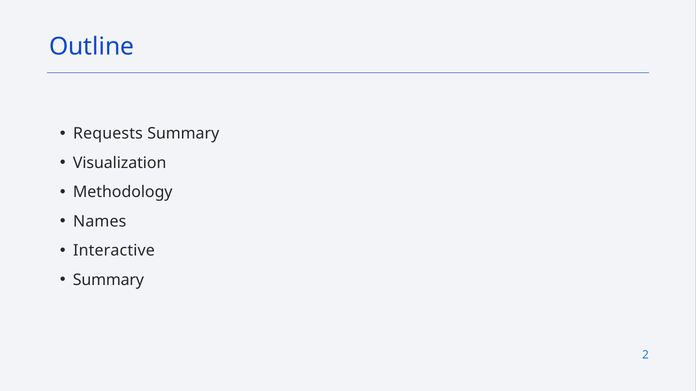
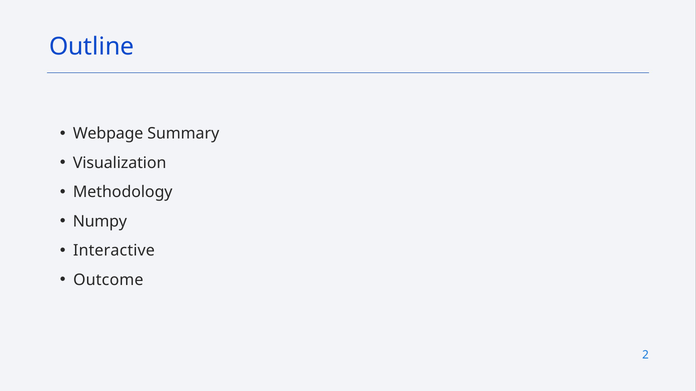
Requests: Requests -> Webpage
Names: Names -> Numpy
Summary at (108, 280): Summary -> Outcome
